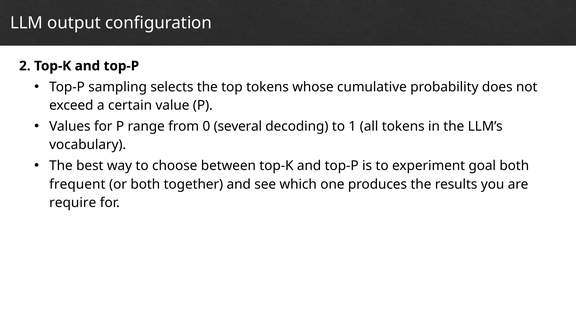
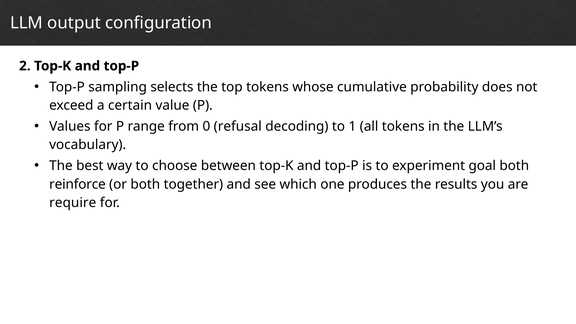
several: several -> refusal
frequent: frequent -> reinforce
